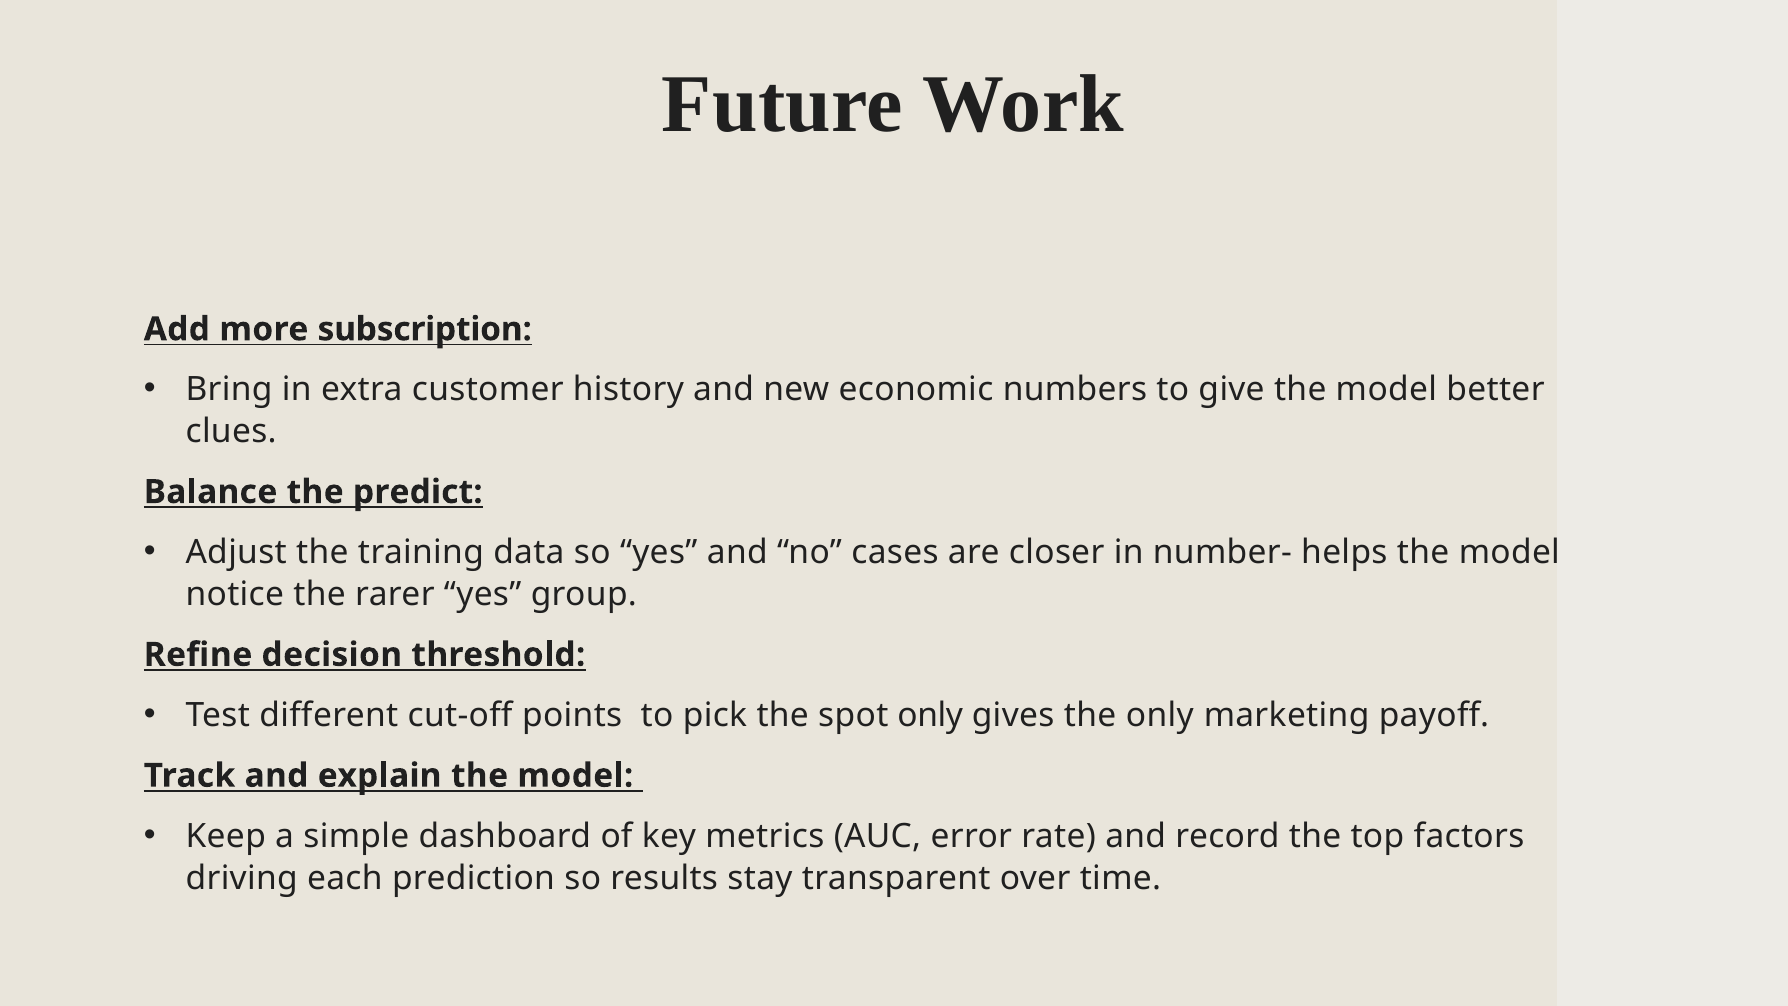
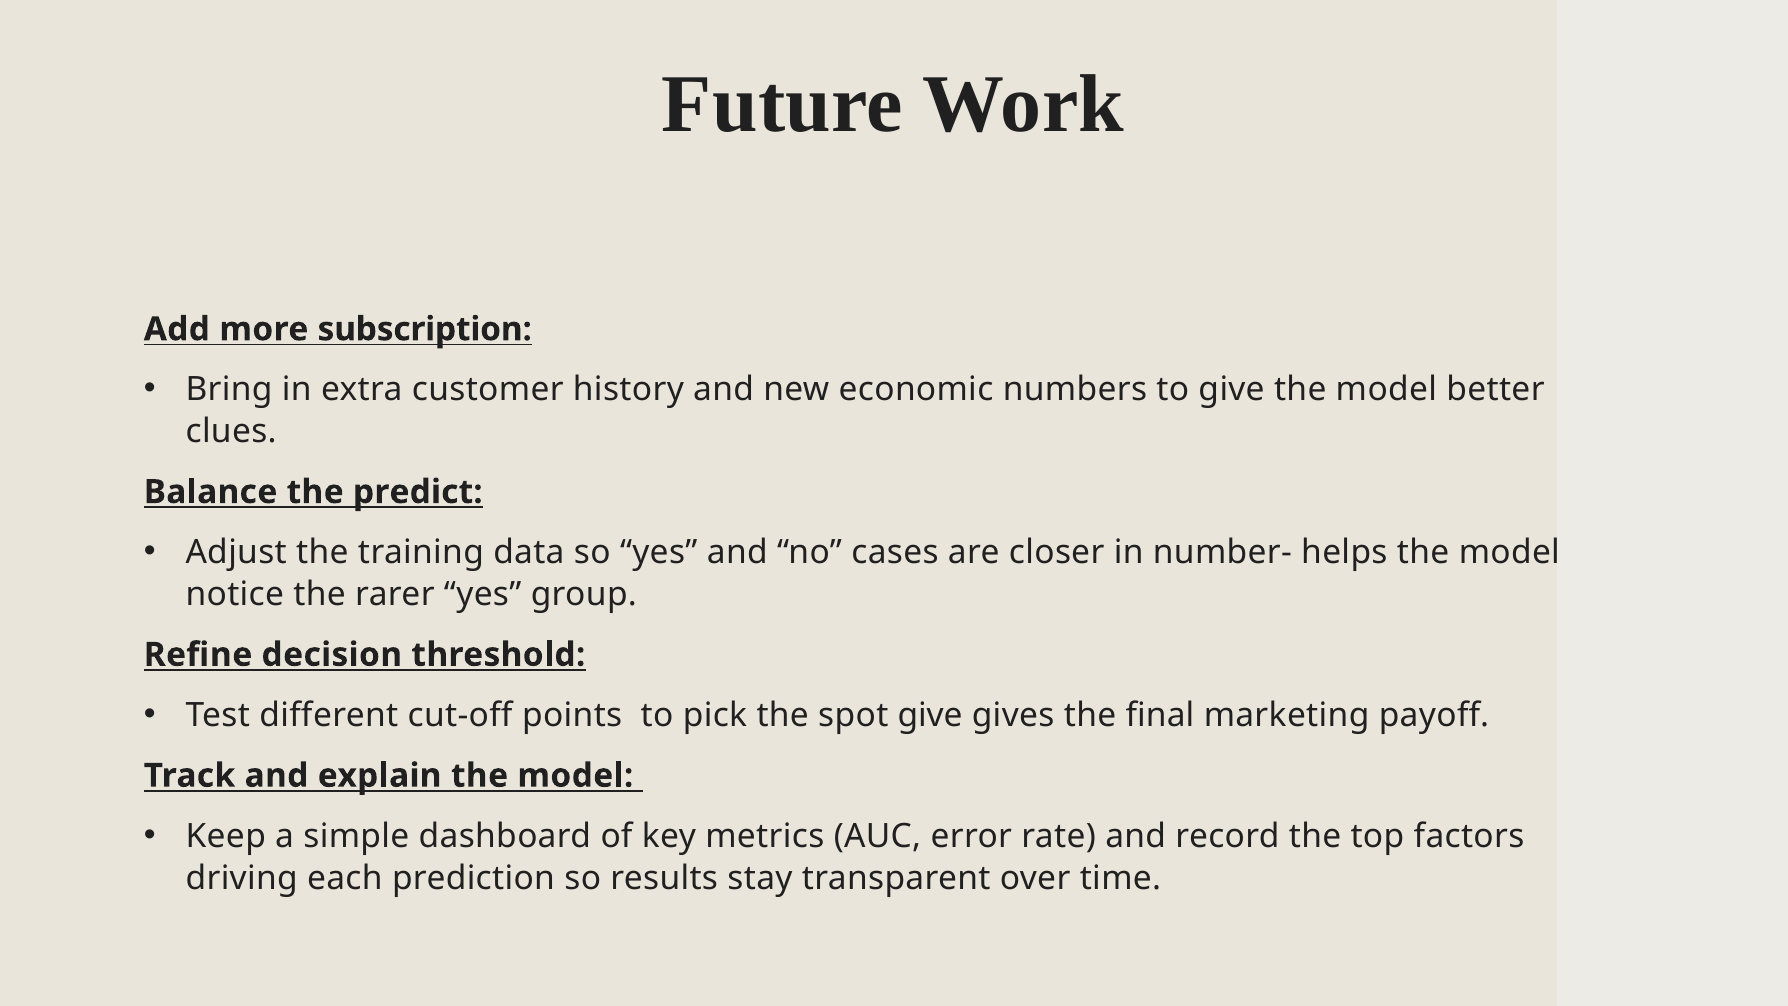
spot only: only -> give
the only: only -> final
